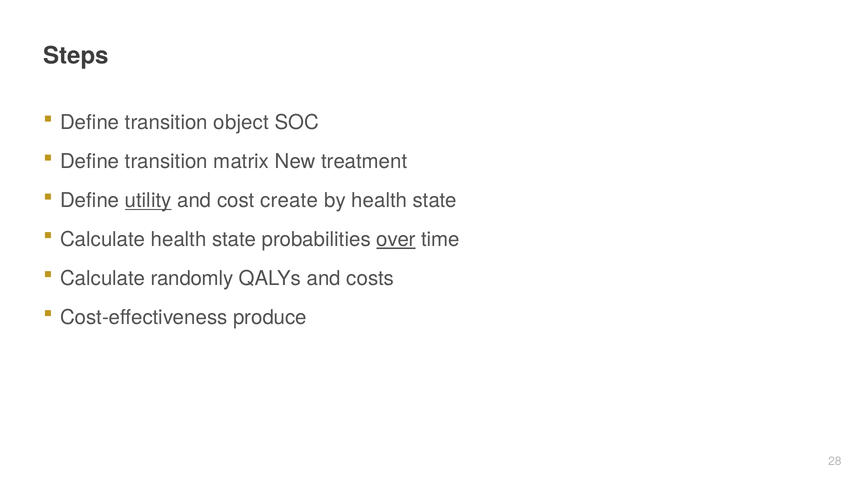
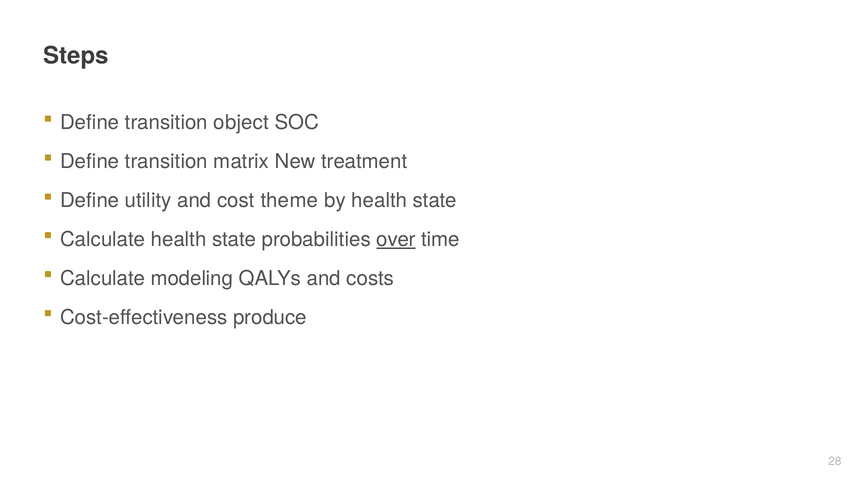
utility underline: present -> none
create: create -> theme
randomly: randomly -> modeling
